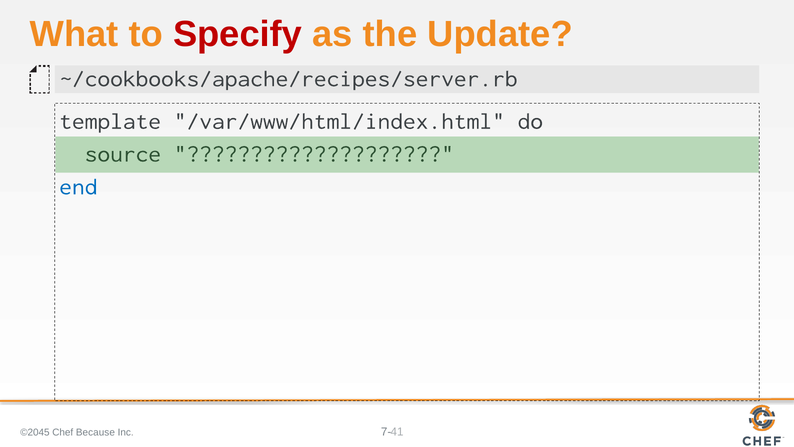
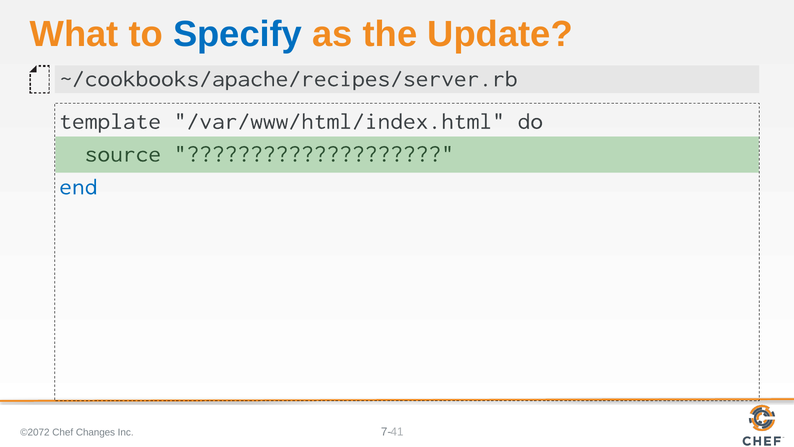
Specify colour: red -> blue
©2045: ©2045 -> ©2072
Because: Because -> Changes
